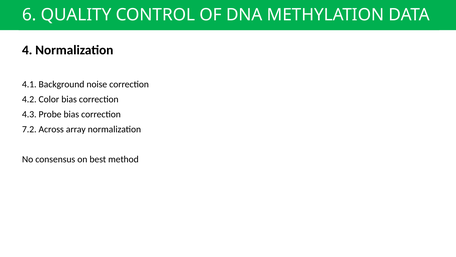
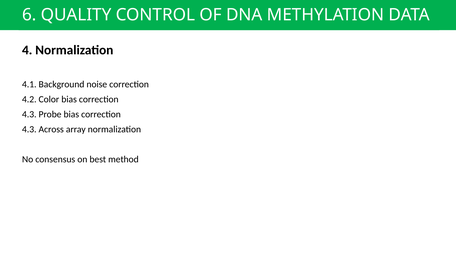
7.2 at (29, 129): 7.2 -> 4.3
